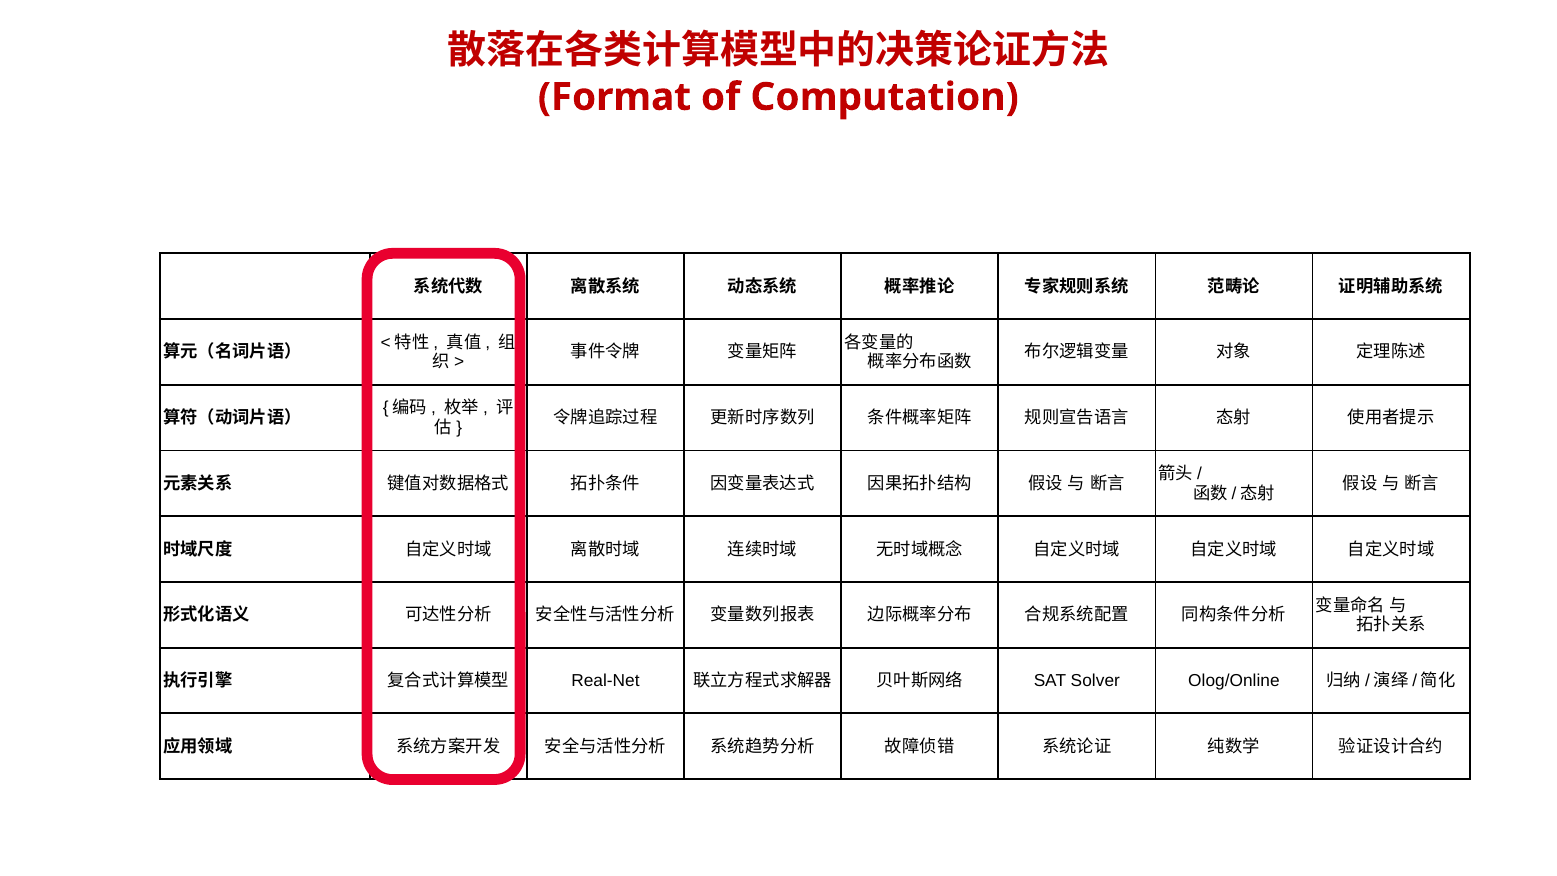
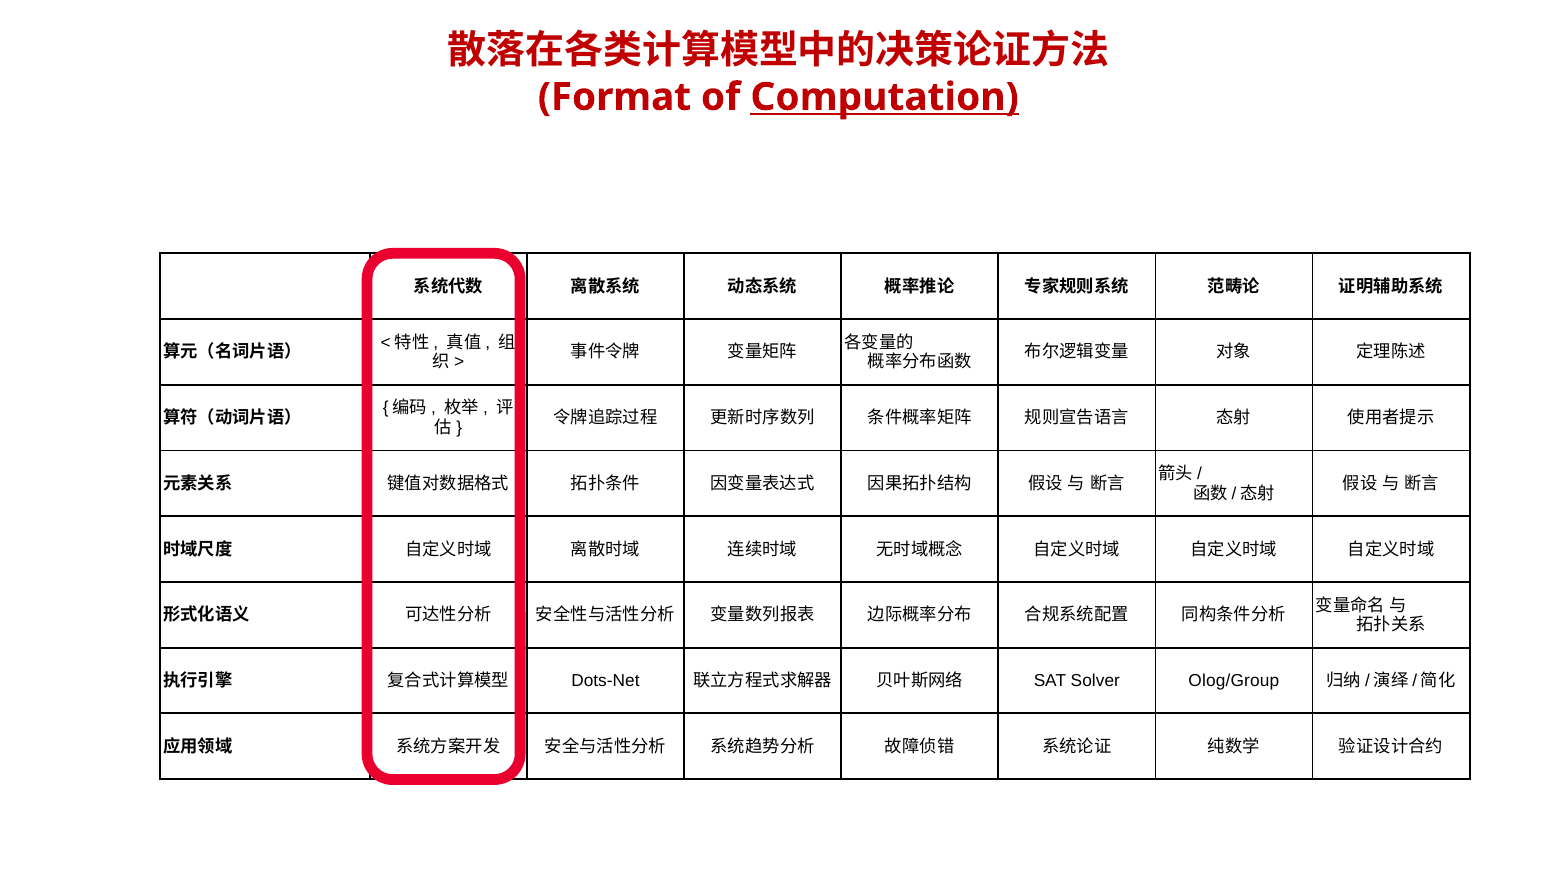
Computation underline: none -> present
Real-Net: Real-Net -> Dots-Net
Olog/Online: Olog/Online -> Olog/Group
